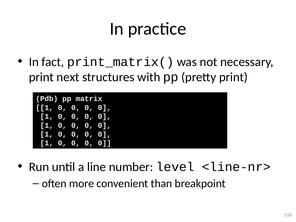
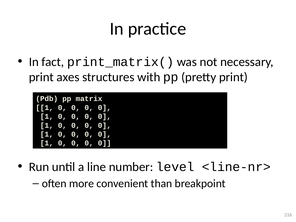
next: next -> axes
